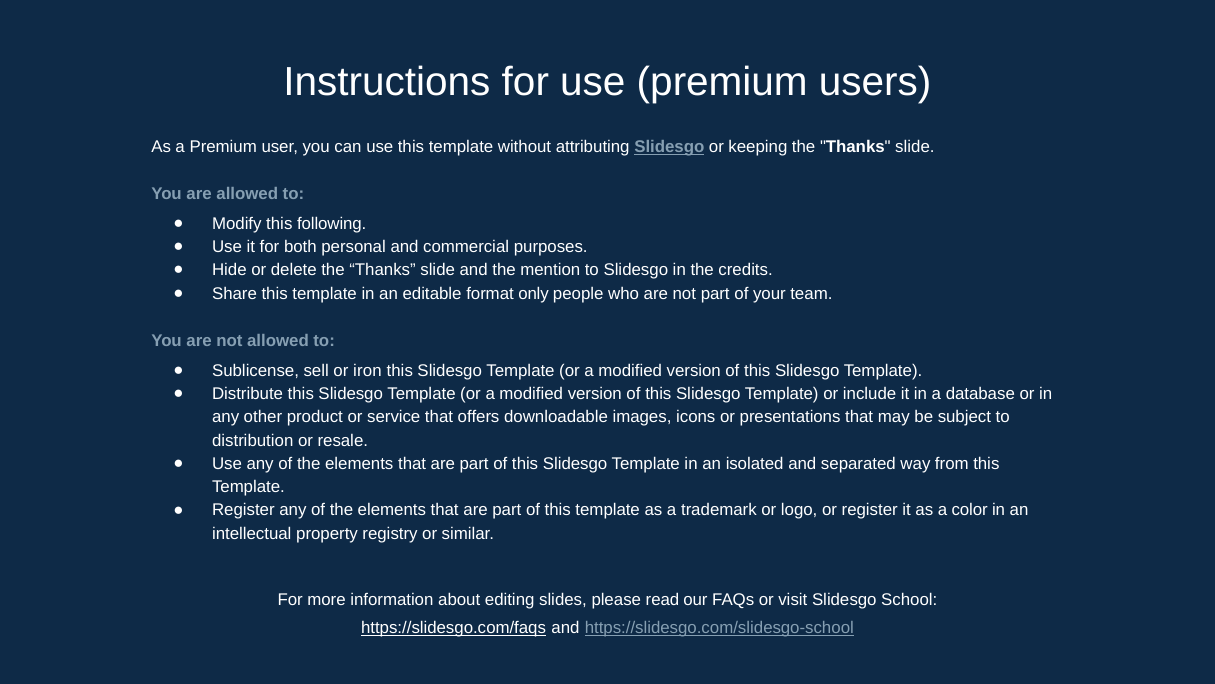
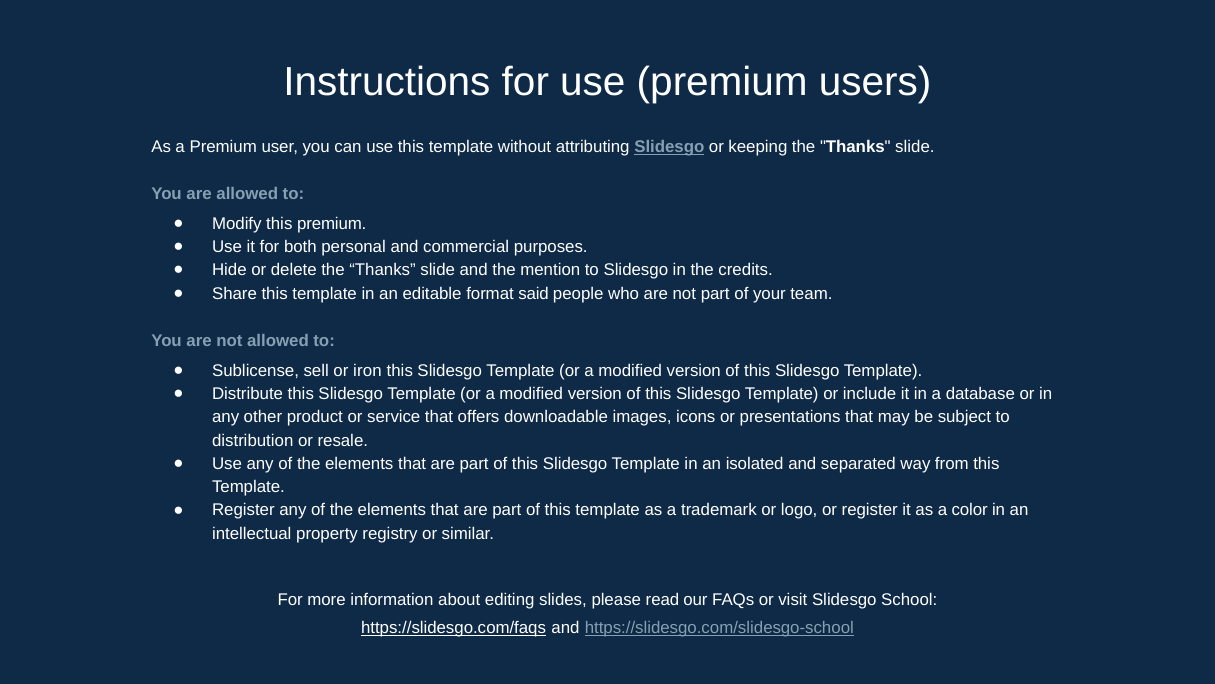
this following: following -> premium
only: only -> said
